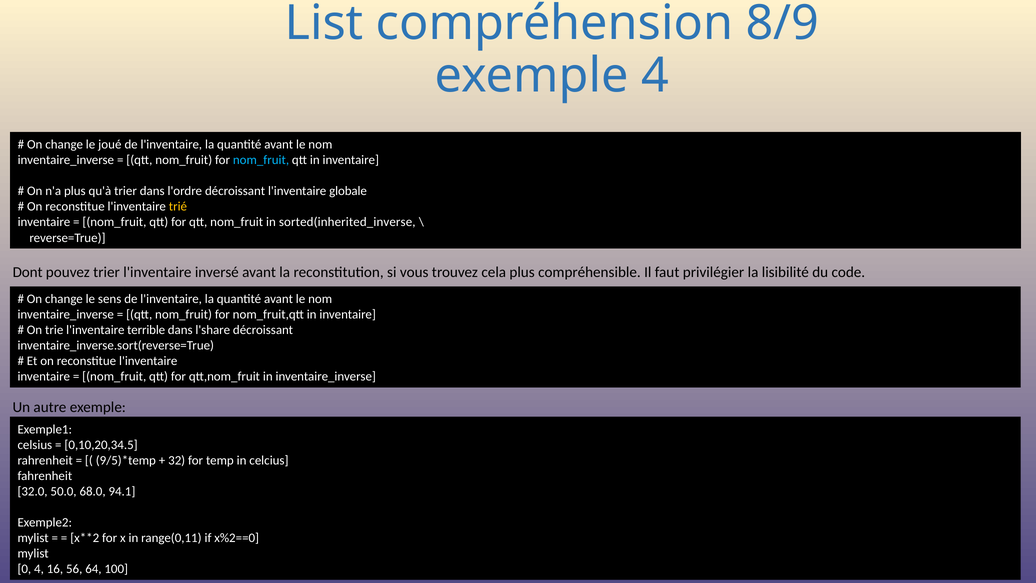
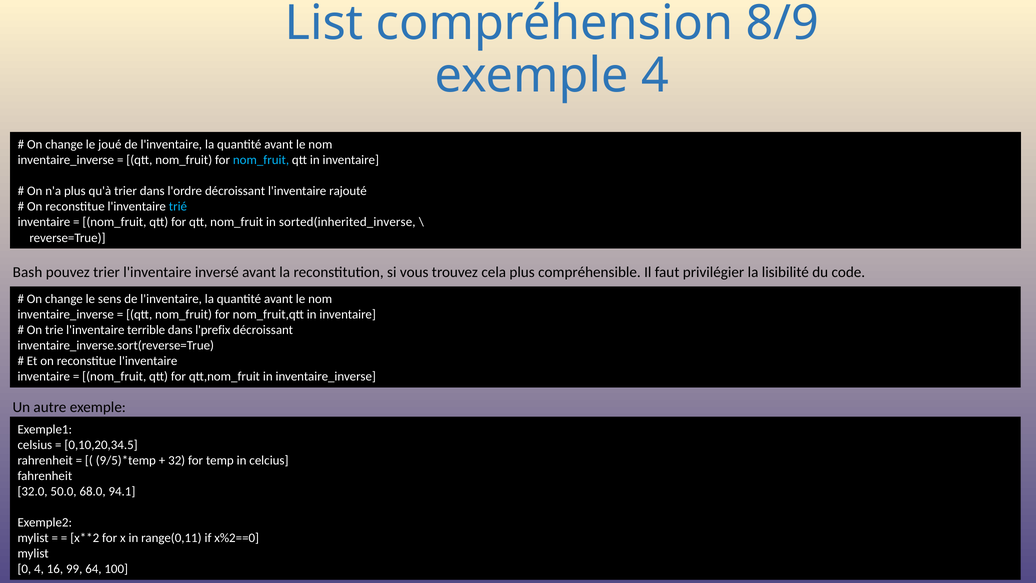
globale: globale -> rajouté
trié colour: yellow -> light blue
Dont: Dont -> Bash
l'share: l'share -> l'prefix
56: 56 -> 99
